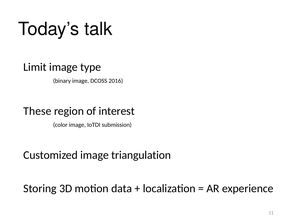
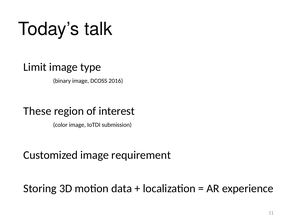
triangulation: triangulation -> requirement
